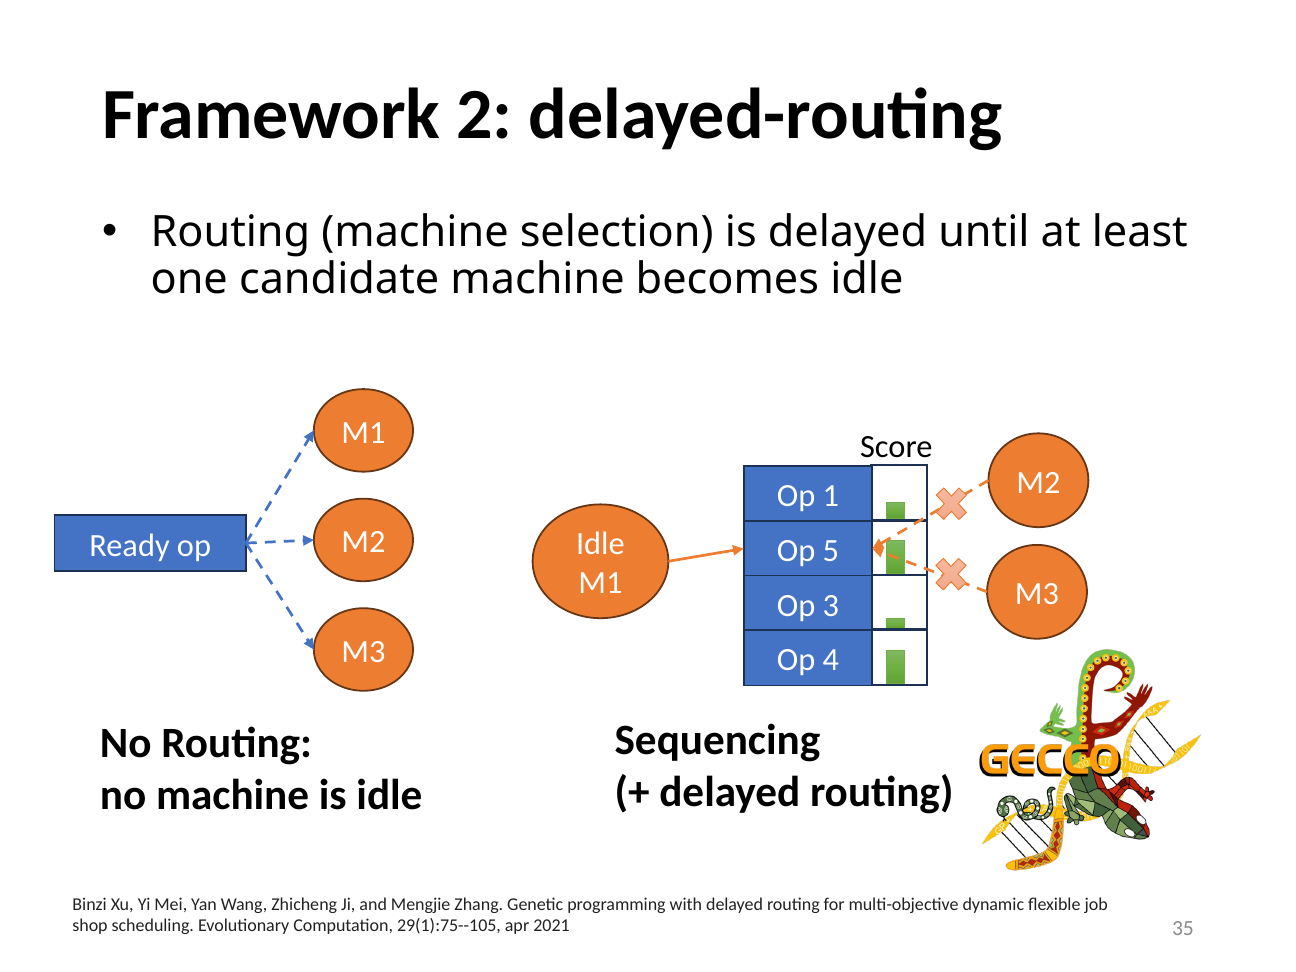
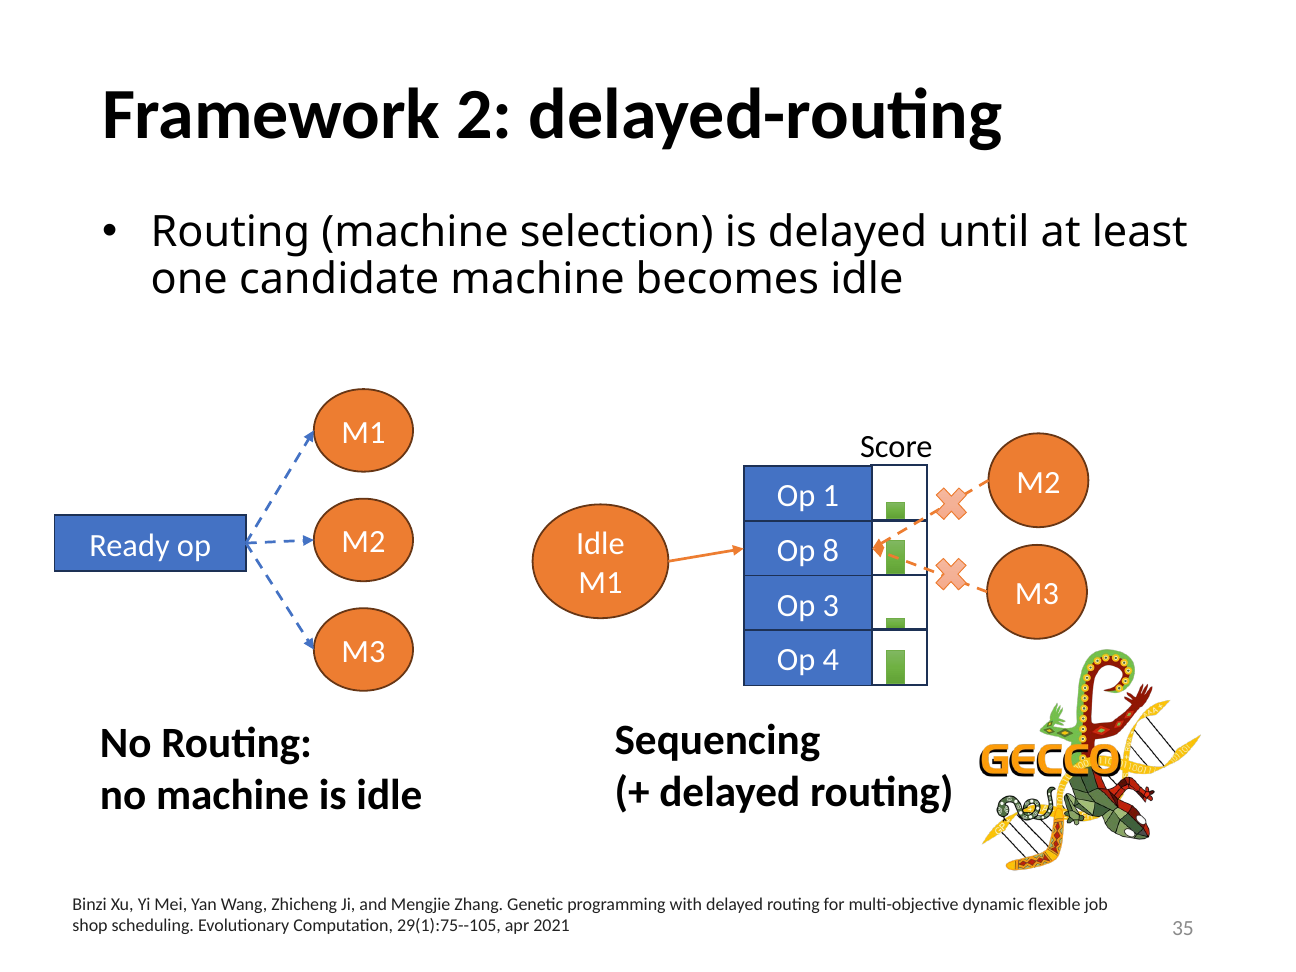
5: 5 -> 8
